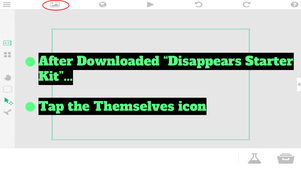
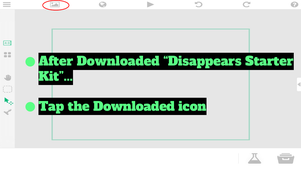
the Themselves: Themselves -> Downloaded
